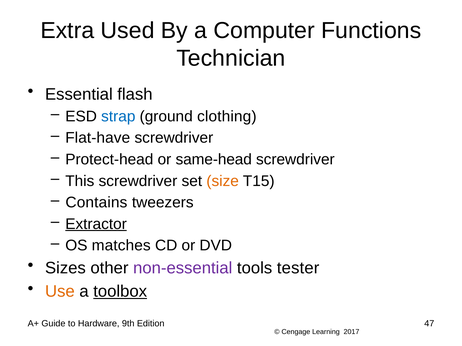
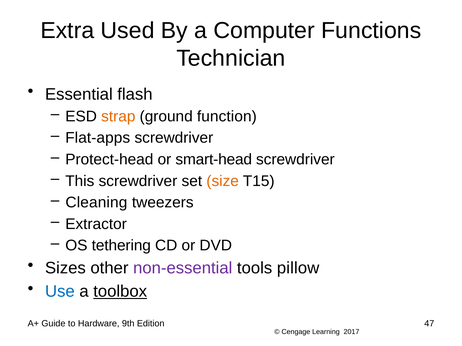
strap colour: blue -> orange
clothing: clothing -> function
Flat-have: Flat-have -> Flat-apps
same-head: same-head -> smart-head
Contains: Contains -> Cleaning
Extractor underline: present -> none
matches: matches -> tethering
tester: tester -> pillow
Use colour: orange -> blue
